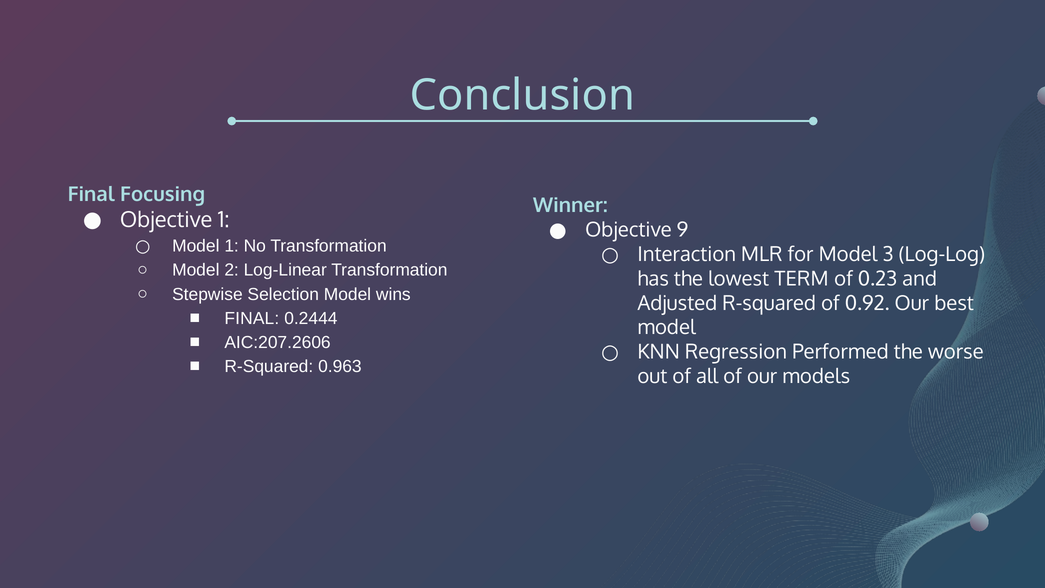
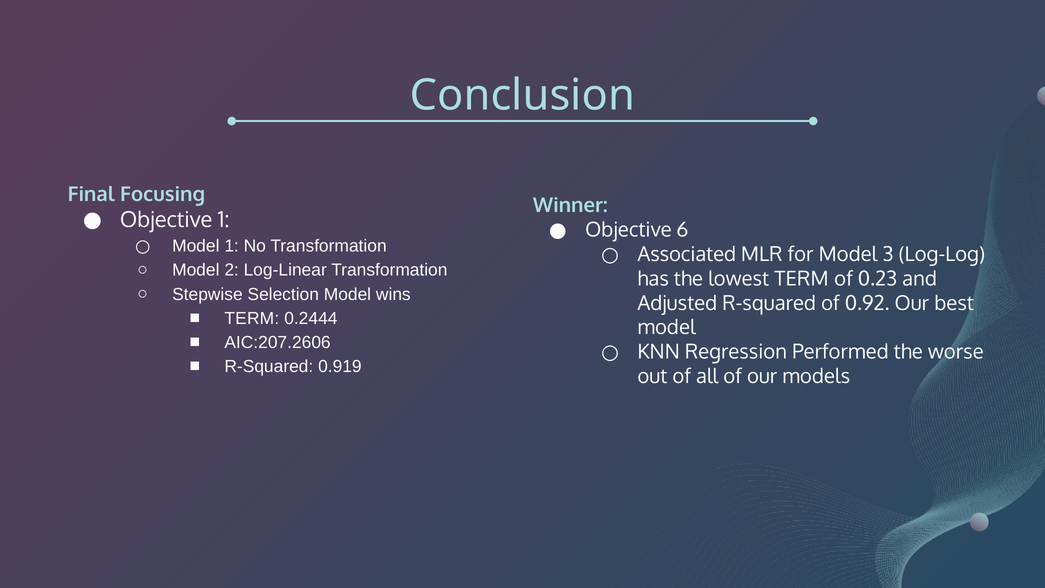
9: 9 -> 6
Interaction: Interaction -> Associated
FINAL at (252, 318): FINAL -> TERM
0.963: 0.963 -> 0.919
